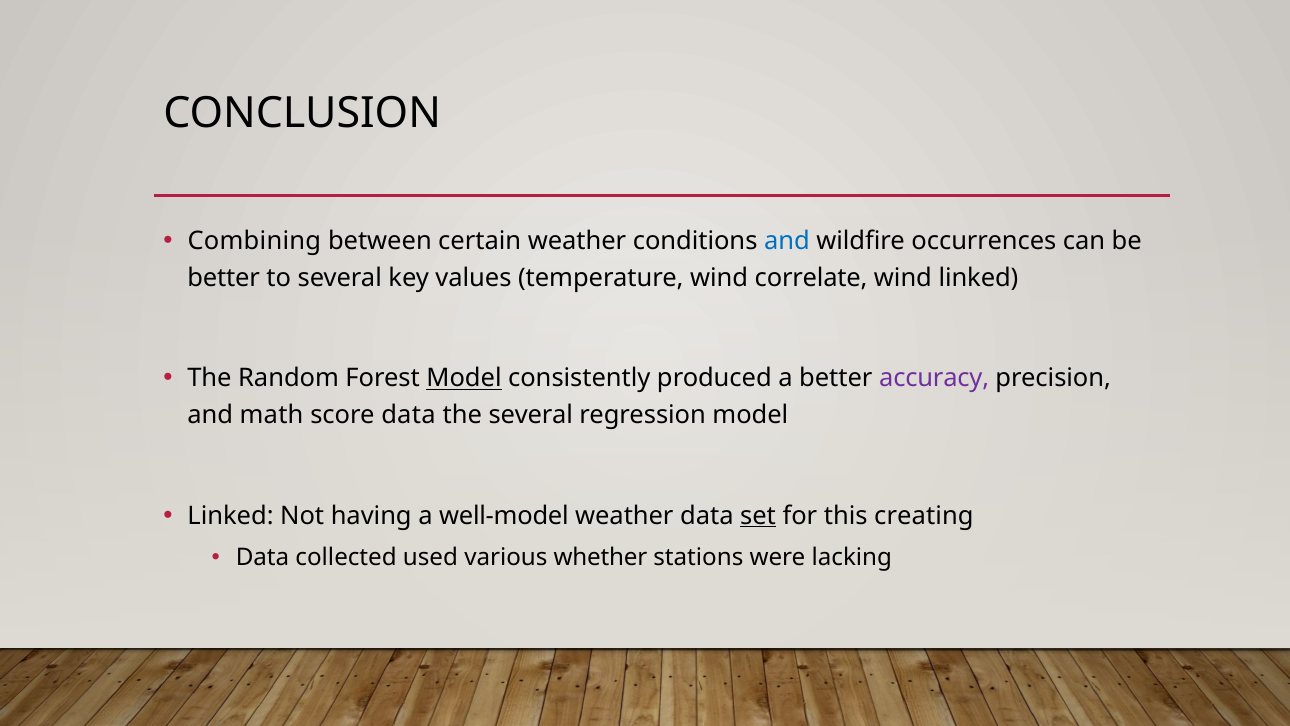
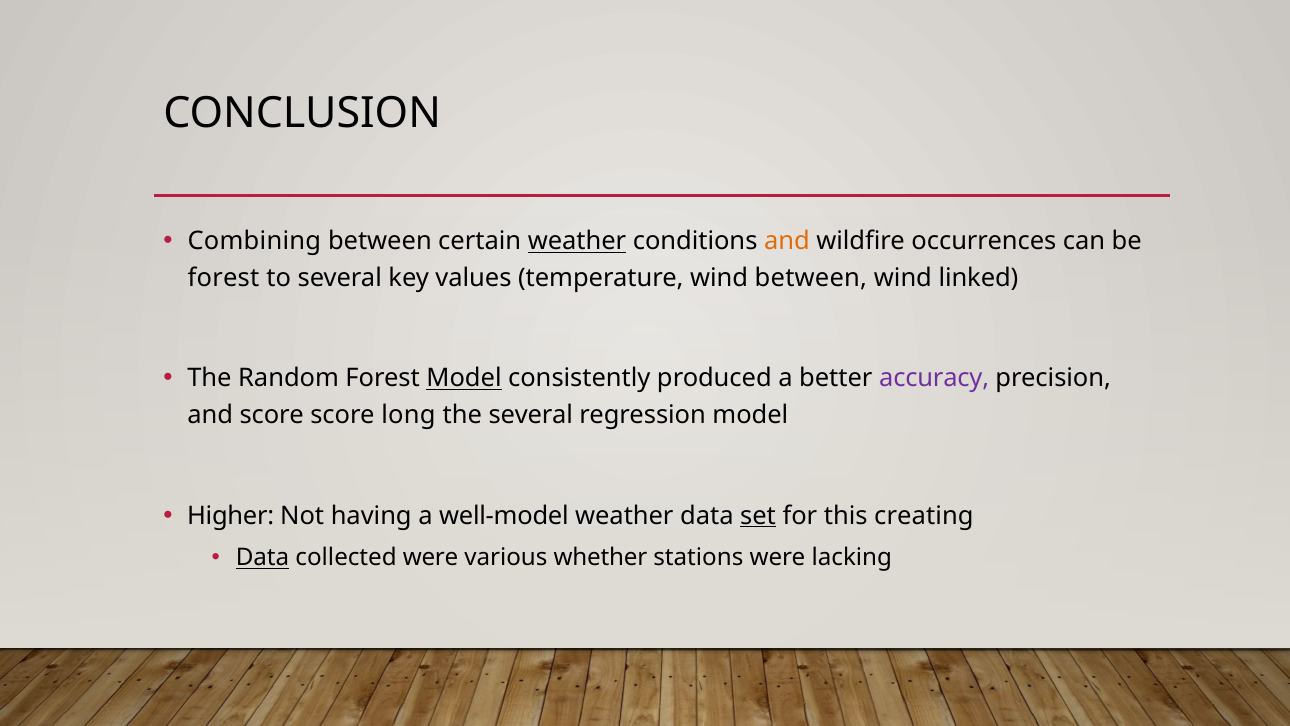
weather at (577, 241) underline: none -> present
and at (787, 241) colour: blue -> orange
better at (224, 278): better -> forest
wind correlate: correlate -> between
and math: math -> score
score data: data -> long
Linked at (231, 515): Linked -> Higher
Data at (263, 558) underline: none -> present
collected used: used -> were
